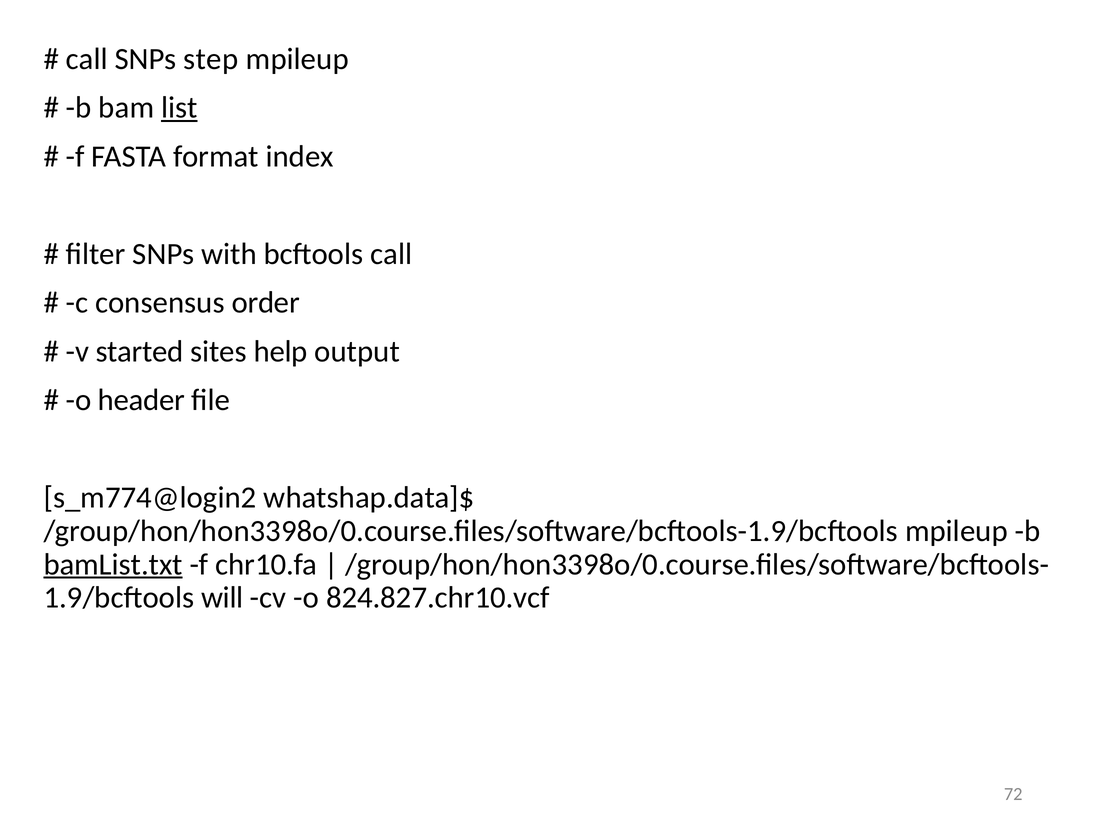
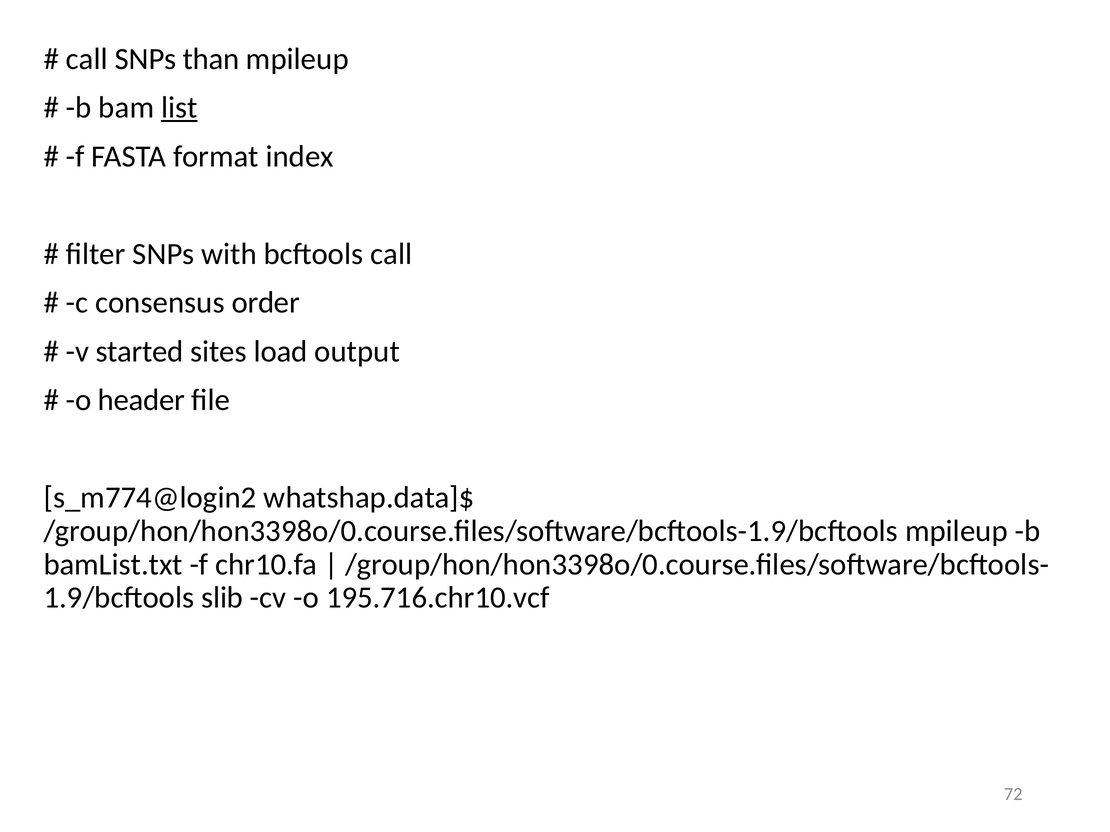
step: step -> than
help: help -> load
bamList.txt underline: present -> none
will: will -> slib
824.827.chr10.vcf: 824.827.chr10.vcf -> 195.716.chr10.vcf
